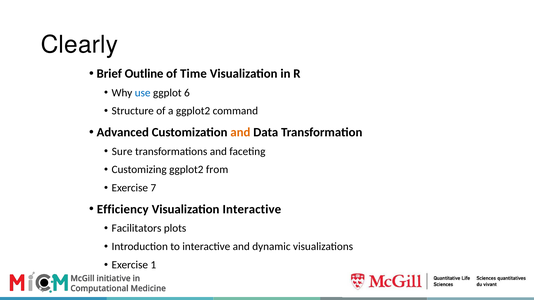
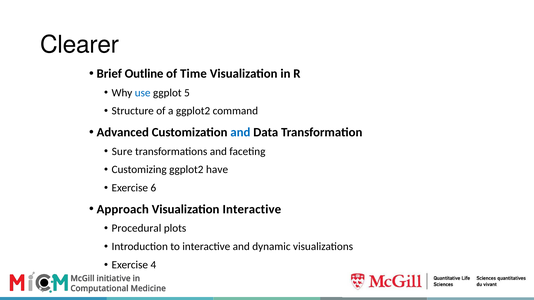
Clearly: Clearly -> Clearer
6: 6 -> 5
and at (240, 132) colour: orange -> blue
from: from -> have
7: 7 -> 6
Efficiency: Efficiency -> Approach
Facilitators: Facilitators -> Procedural
1: 1 -> 4
